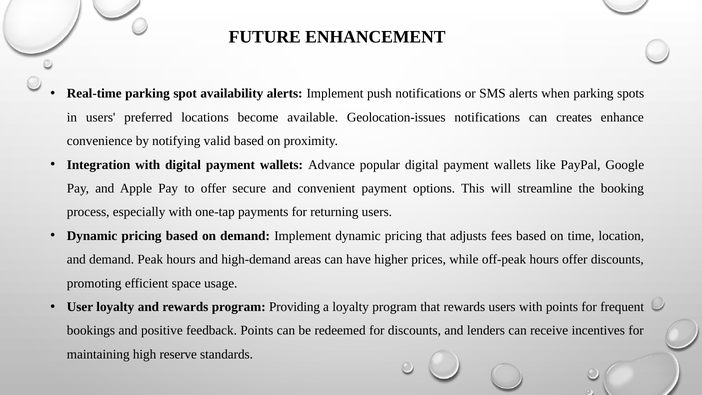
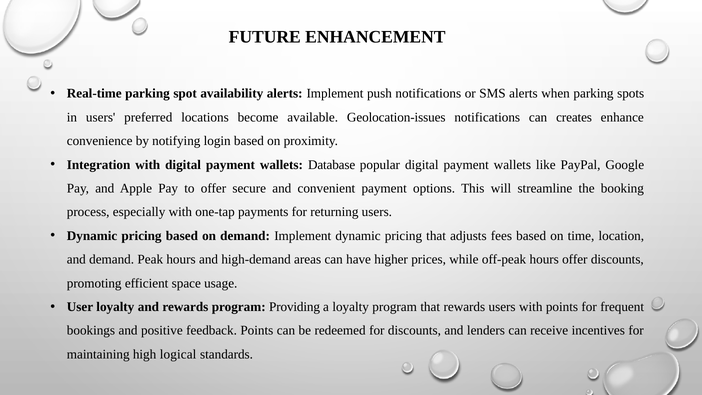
valid: valid -> login
Advance: Advance -> Database
reserve: reserve -> logical
